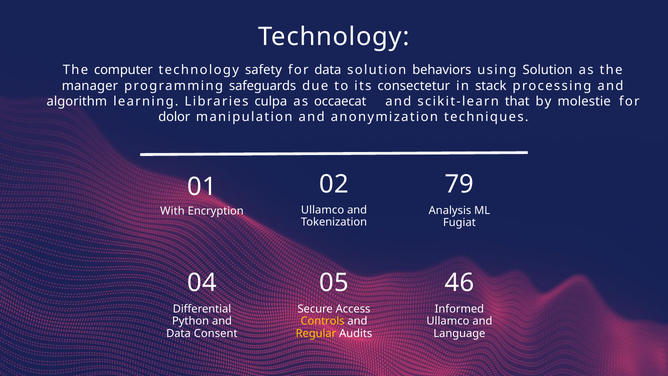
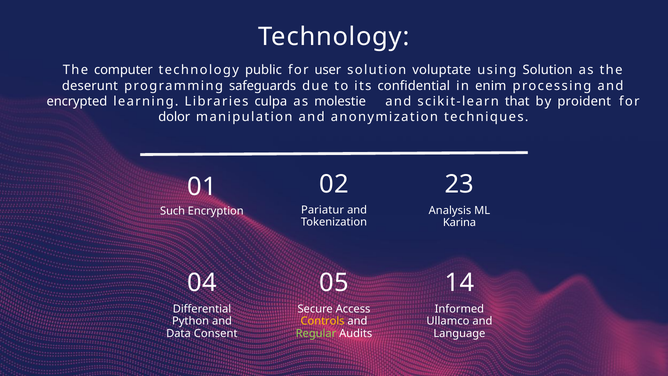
safety: safety -> public
for data: data -> user
behaviors: behaviors -> voluptate
manager: manager -> deserunt
consectetur: consectetur -> confidential
stack: stack -> enim
algorithm: algorithm -> encrypted
occaecat: occaecat -> molestie
molestie: molestie -> proident
79: 79 -> 23
Ullamco at (323, 210): Ullamco -> Pariatur
With: With -> Such
Fugiat: Fugiat -> Karina
46: 46 -> 14
Regular colour: yellow -> light green
